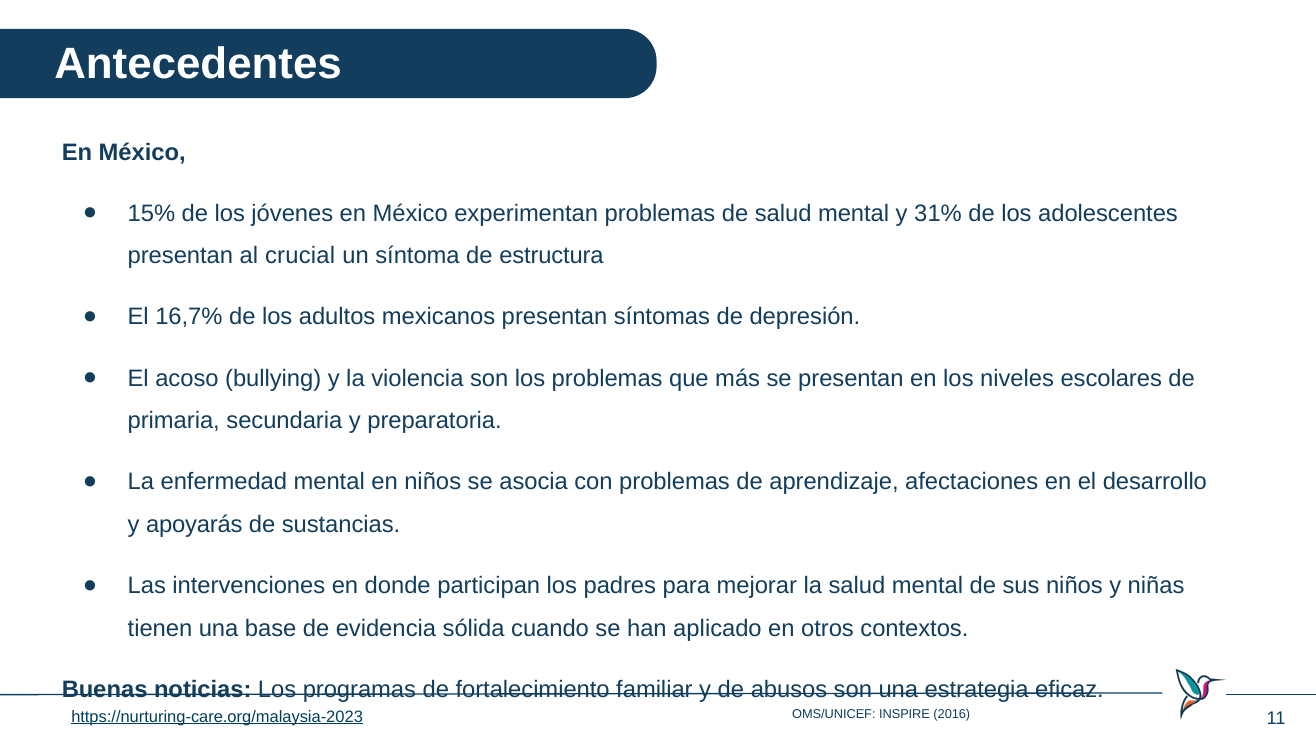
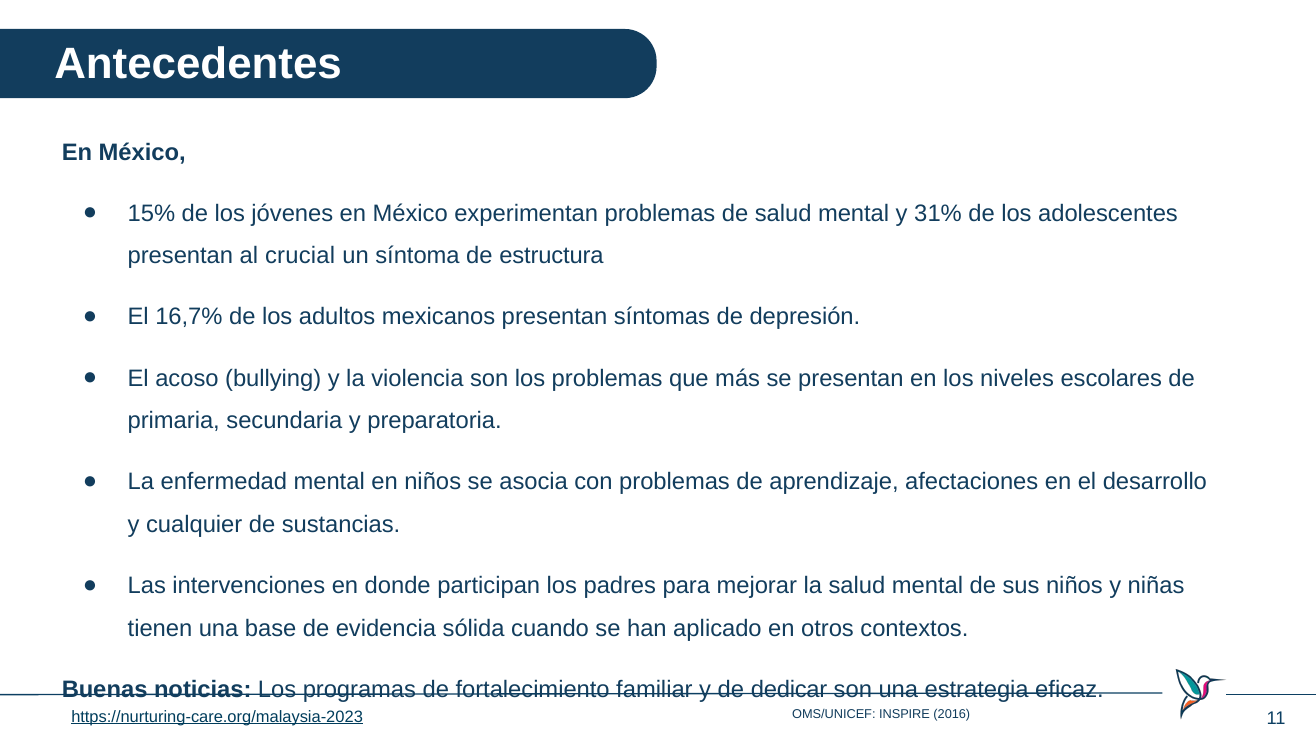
apoyarás: apoyarás -> cualquier
abusos: abusos -> dedicar
